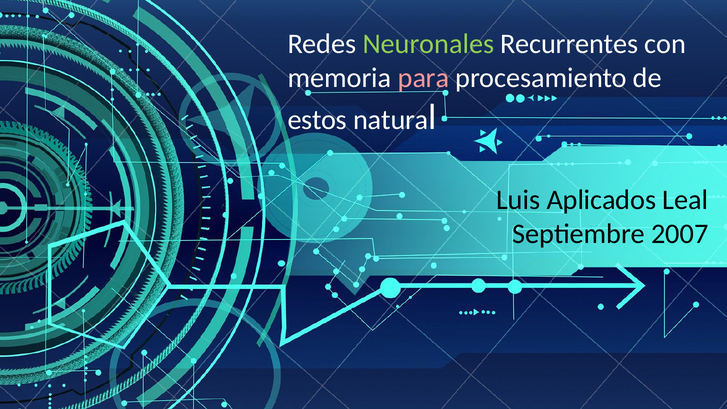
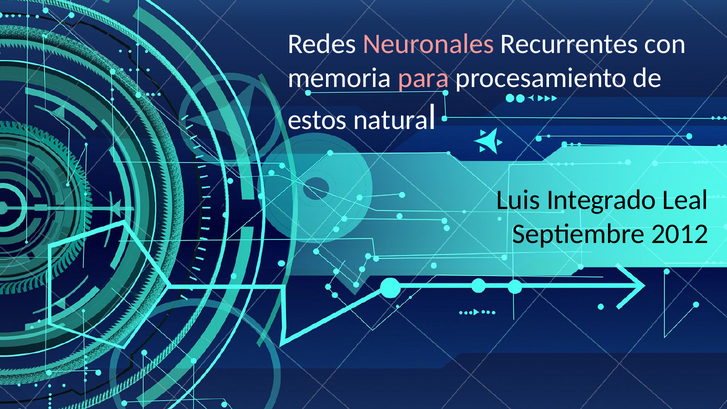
Neuronales colour: light green -> pink
Aplicados: Aplicados -> Integrado
2007: 2007 -> 2012
